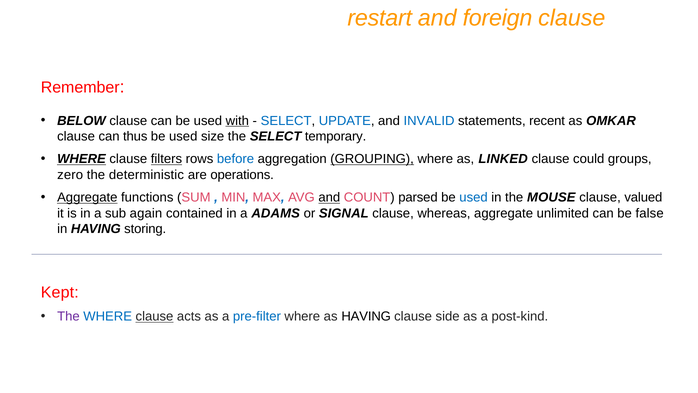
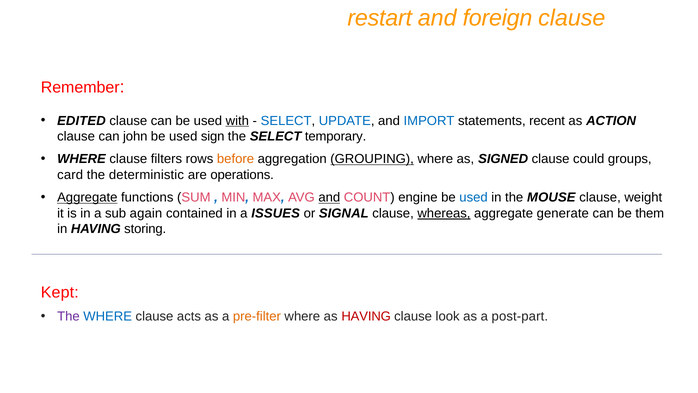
BELOW: BELOW -> EDITED
INVALID: INVALID -> IMPORT
OMKAR: OMKAR -> ACTION
thus: thus -> john
size: size -> sign
WHERE at (81, 159) underline: present -> none
filters underline: present -> none
before colour: blue -> orange
LINKED: LINKED -> SIGNED
zero: zero -> card
parsed: parsed -> engine
valued: valued -> weight
ADAMS: ADAMS -> ISSUES
whereas underline: none -> present
unlimited: unlimited -> generate
false: false -> them
clause at (154, 316) underline: present -> none
pre-filter colour: blue -> orange
HAVING at (366, 316) colour: black -> red
side: side -> look
post-kind: post-kind -> post-part
